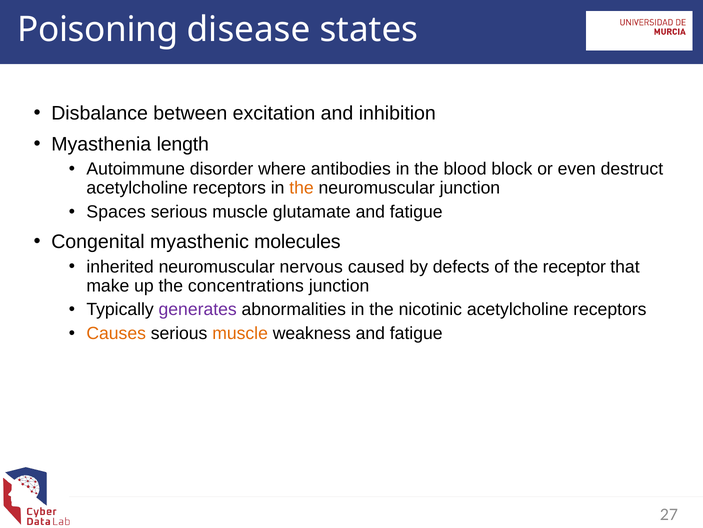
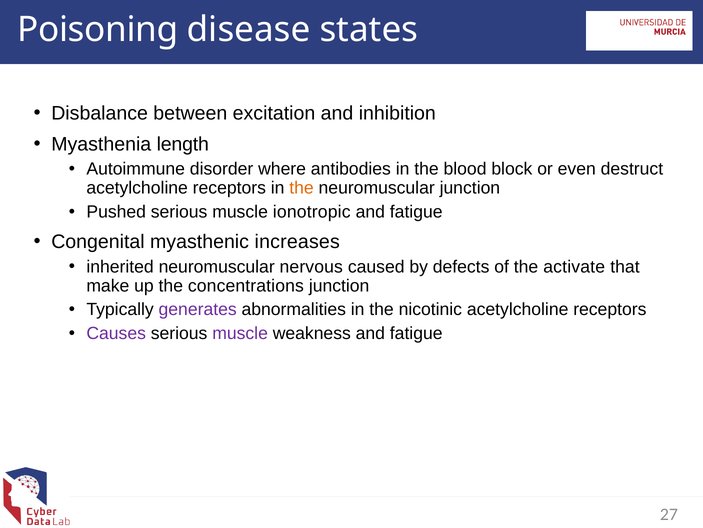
Spaces: Spaces -> Pushed
glutamate: glutamate -> ionotropic
molecules: molecules -> increases
receptor: receptor -> activate
Causes colour: orange -> purple
muscle at (240, 333) colour: orange -> purple
